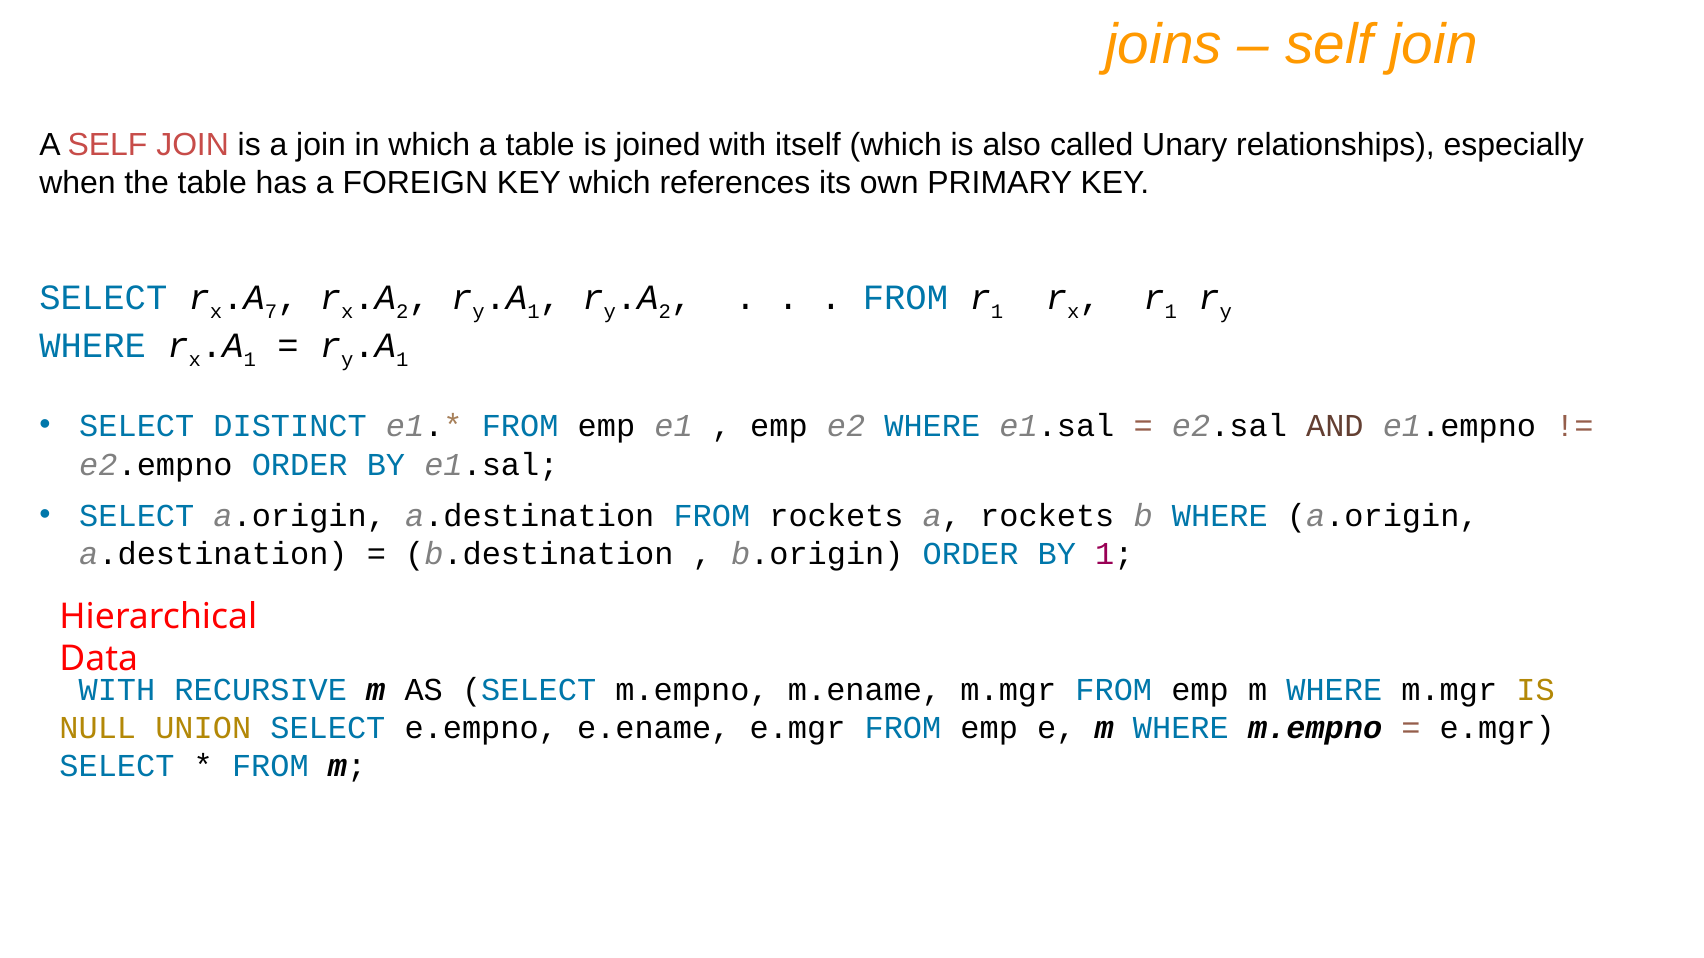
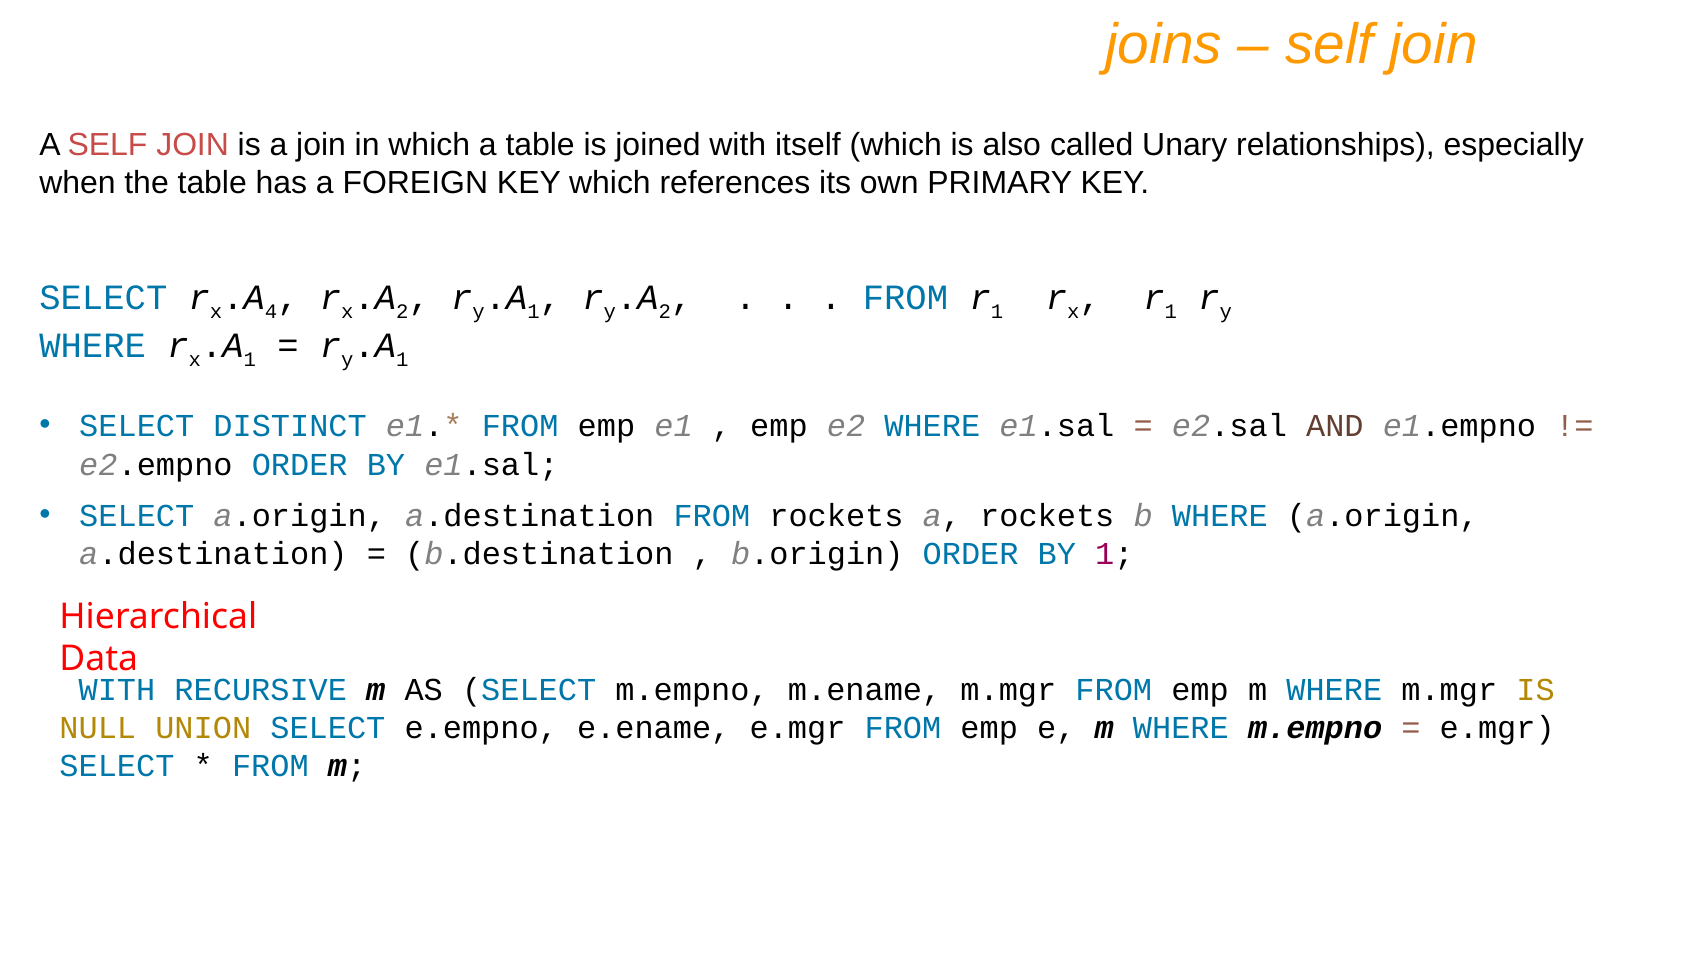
7: 7 -> 4
